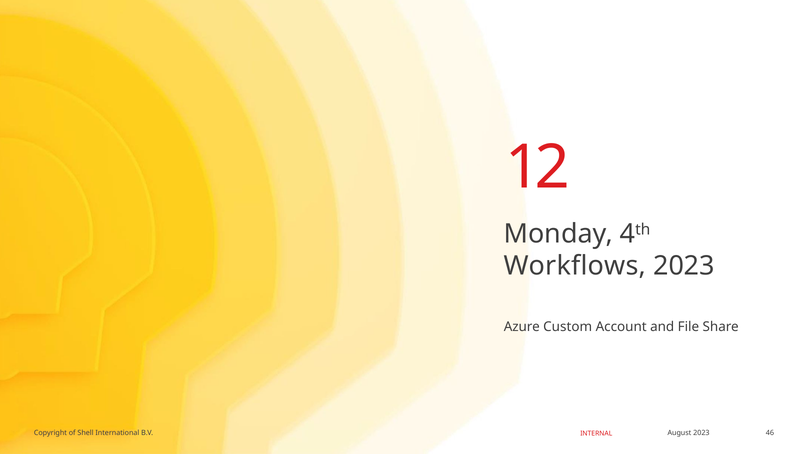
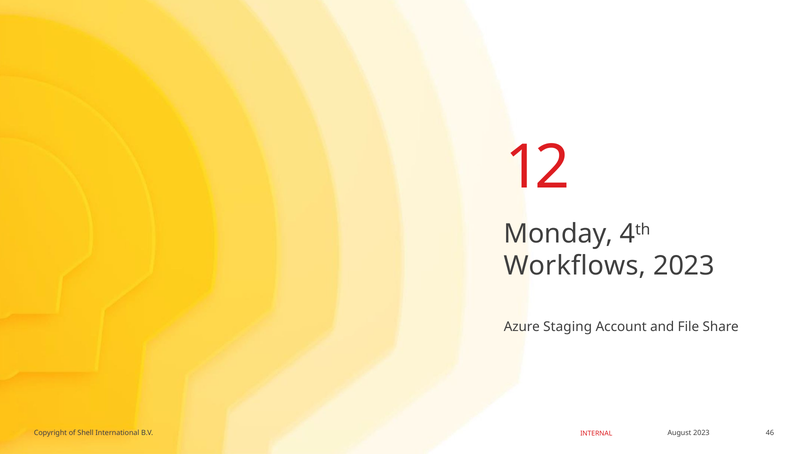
Custom: Custom -> Staging
